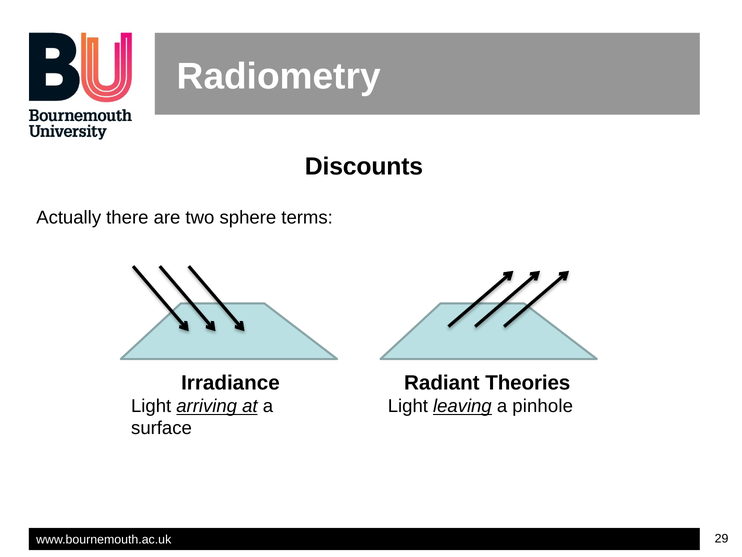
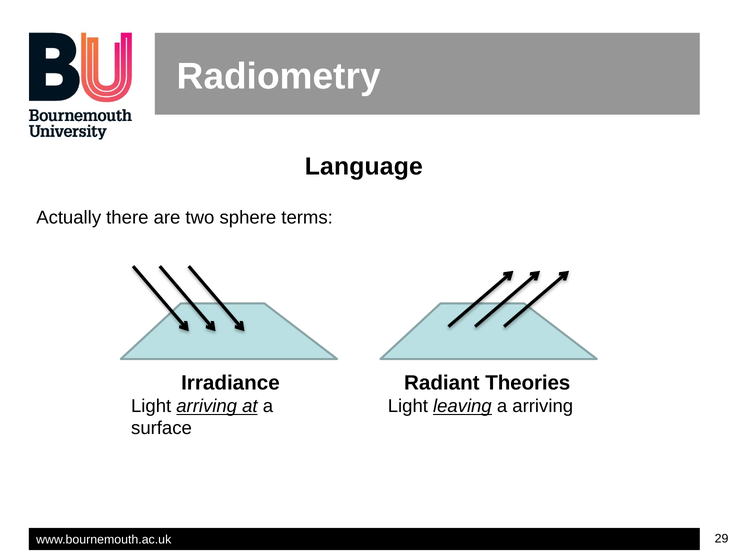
Discounts: Discounts -> Language
a pinhole: pinhole -> arriving
